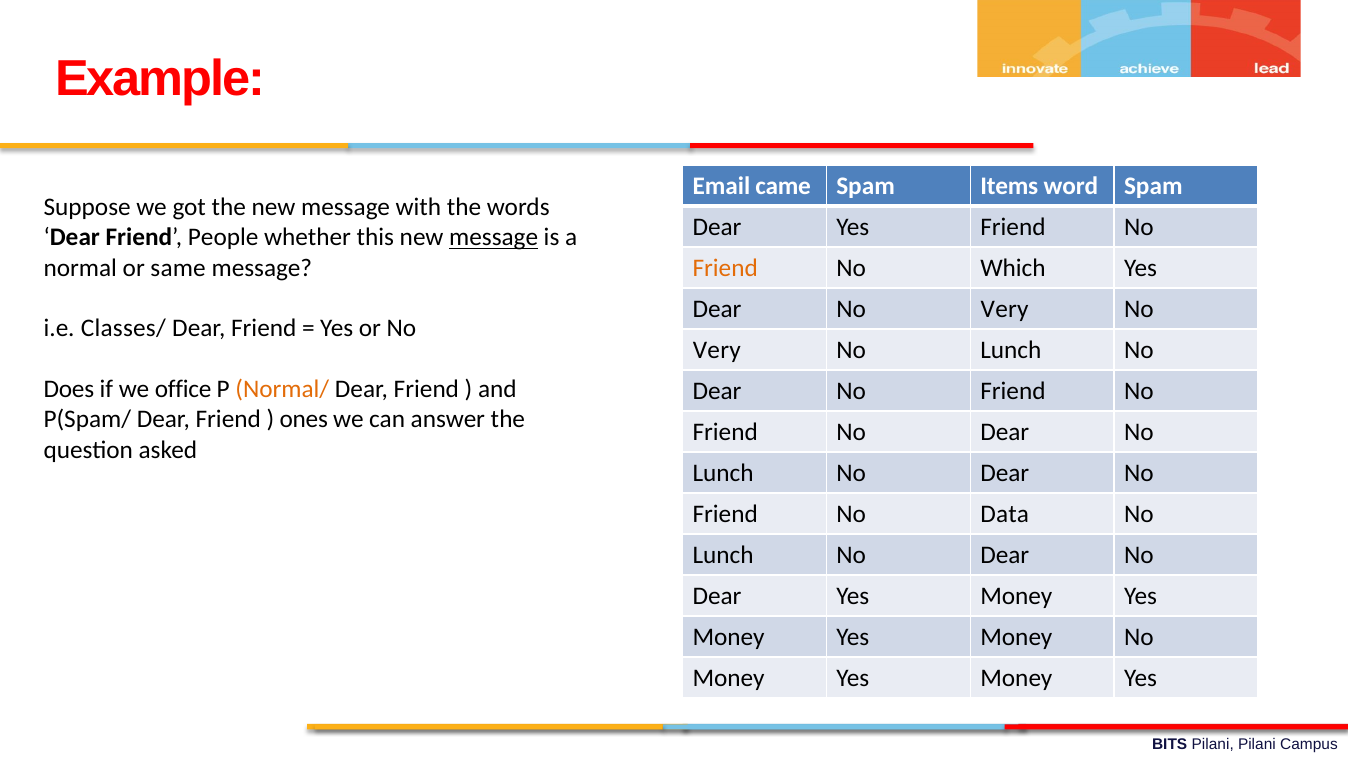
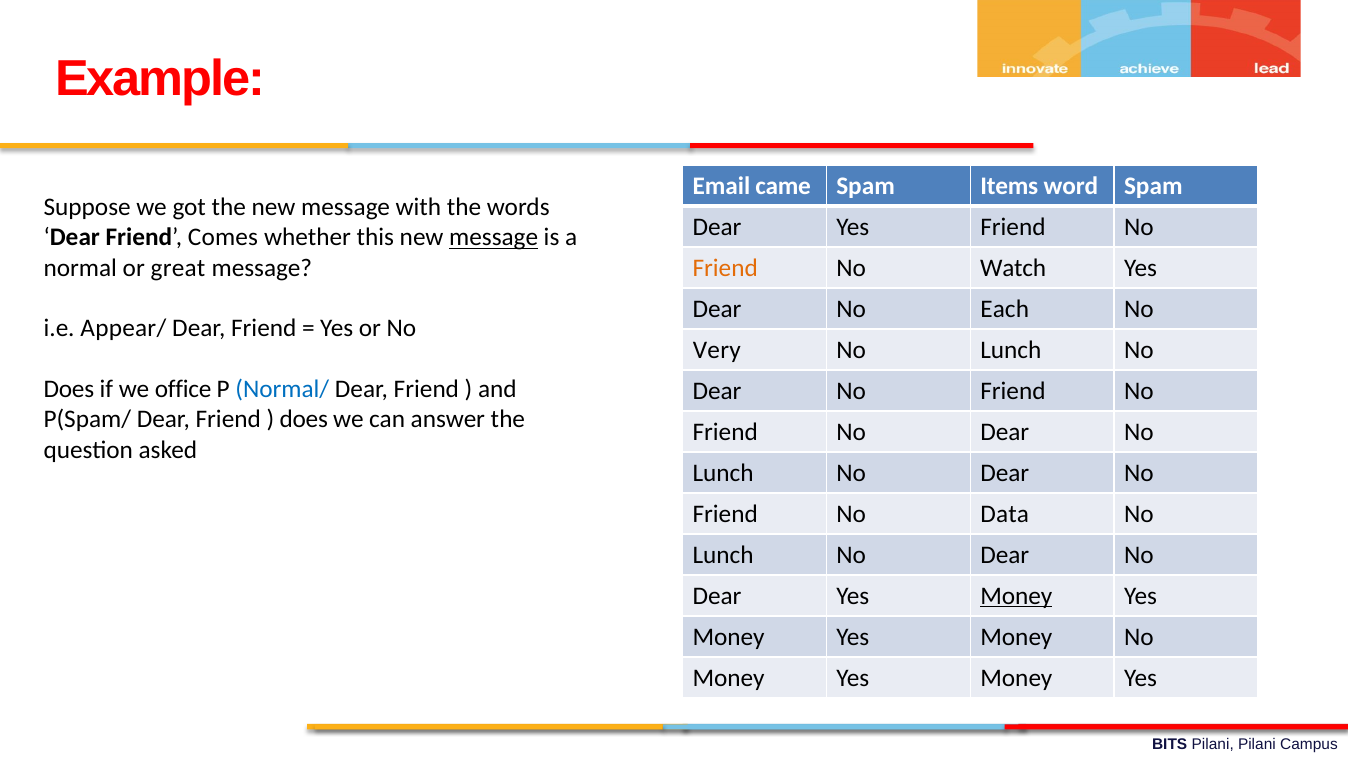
People: People -> Comes
same: same -> great
Which: Which -> Watch
Dear No Very: Very -> Each
Classes/: Classes/ -> Appear/
Normal/ colour: orange -> blue
ones at (304, 420): ones -> does
Money at (1016, 596) underline: none -> present
